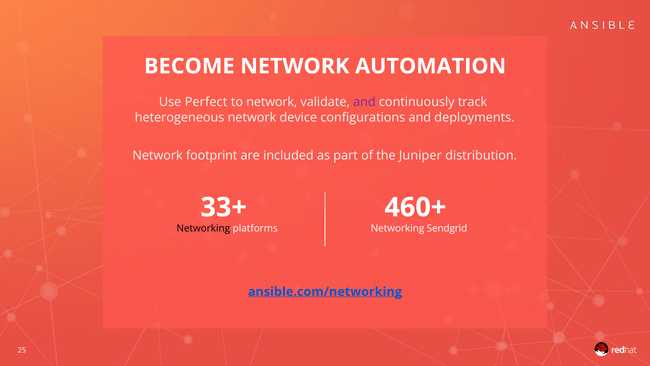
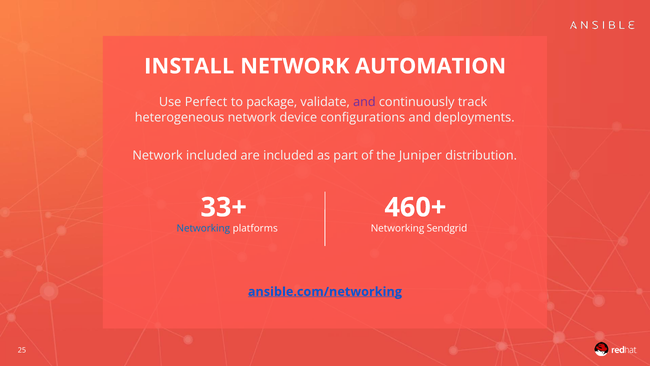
BECOME: BECOME -> INSTALL
to network: network -> package
Network footprint: footprint -> included
Networking at (203, 228) colour: black -> blue
